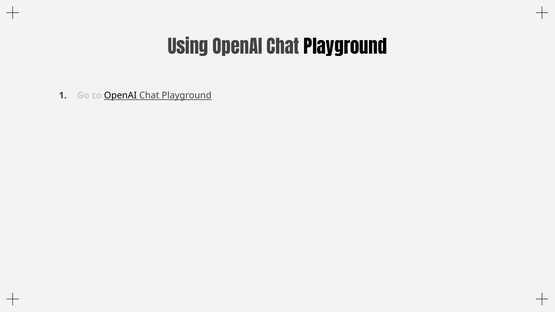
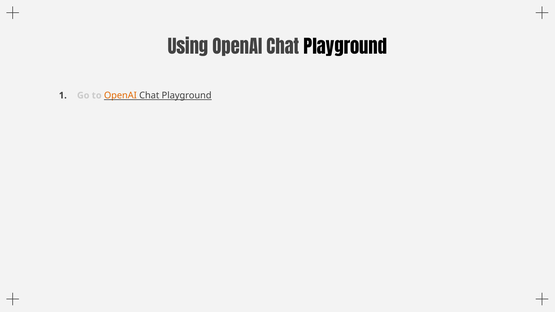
OpenAI at (120, 95) colour: black -> orange
